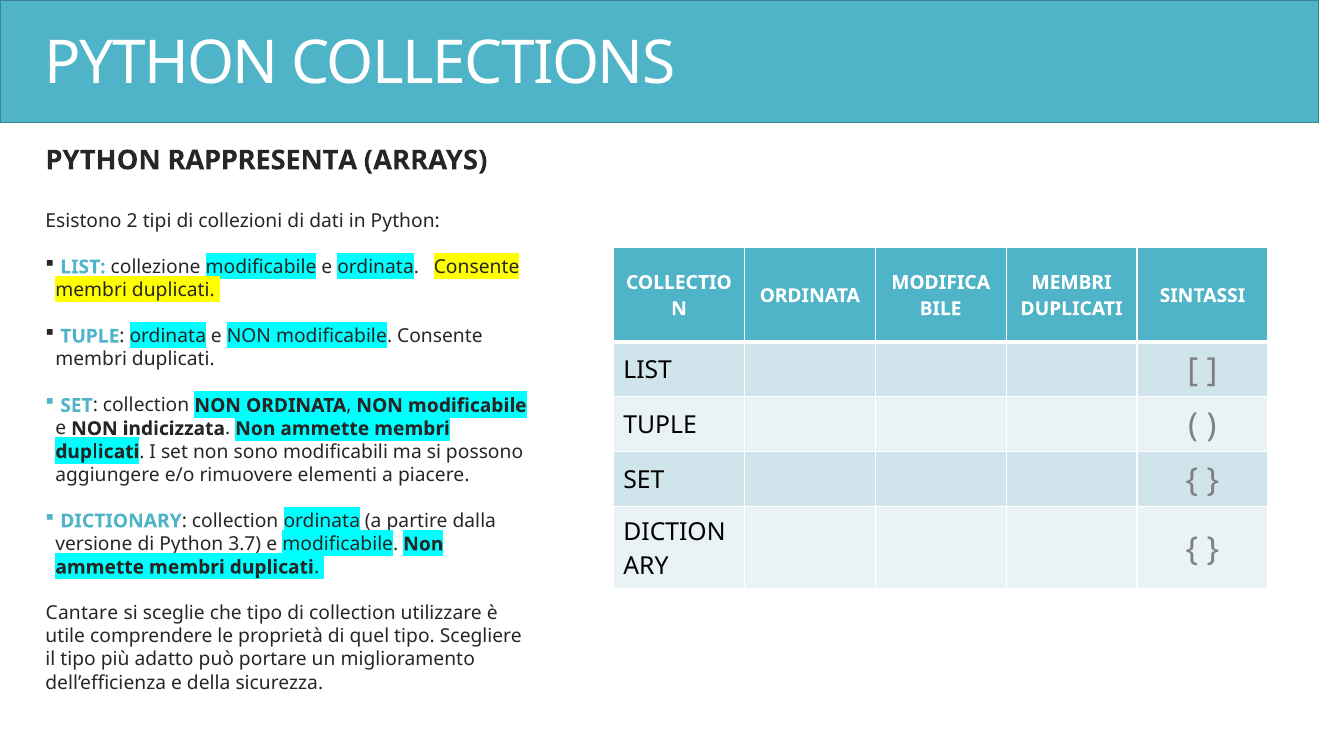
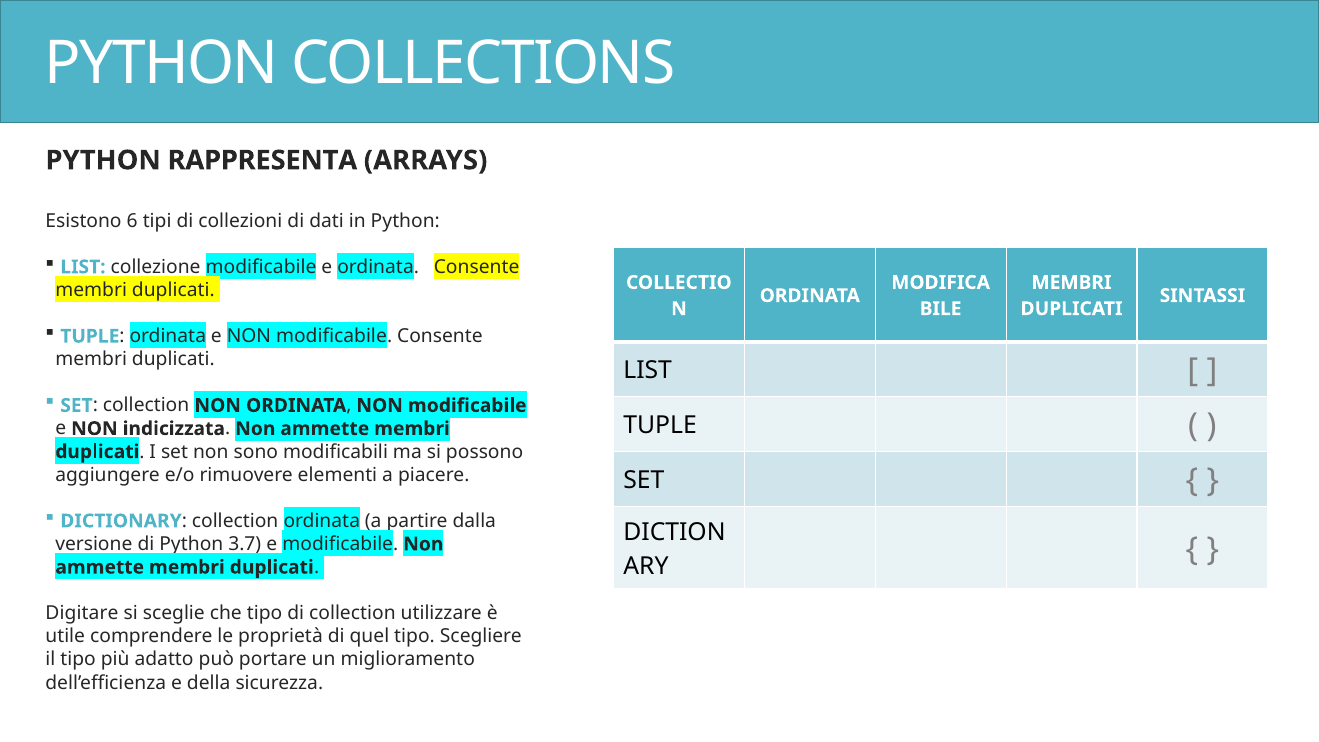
2: 2 -> 6
Cantare: Cantare -> Digitare
